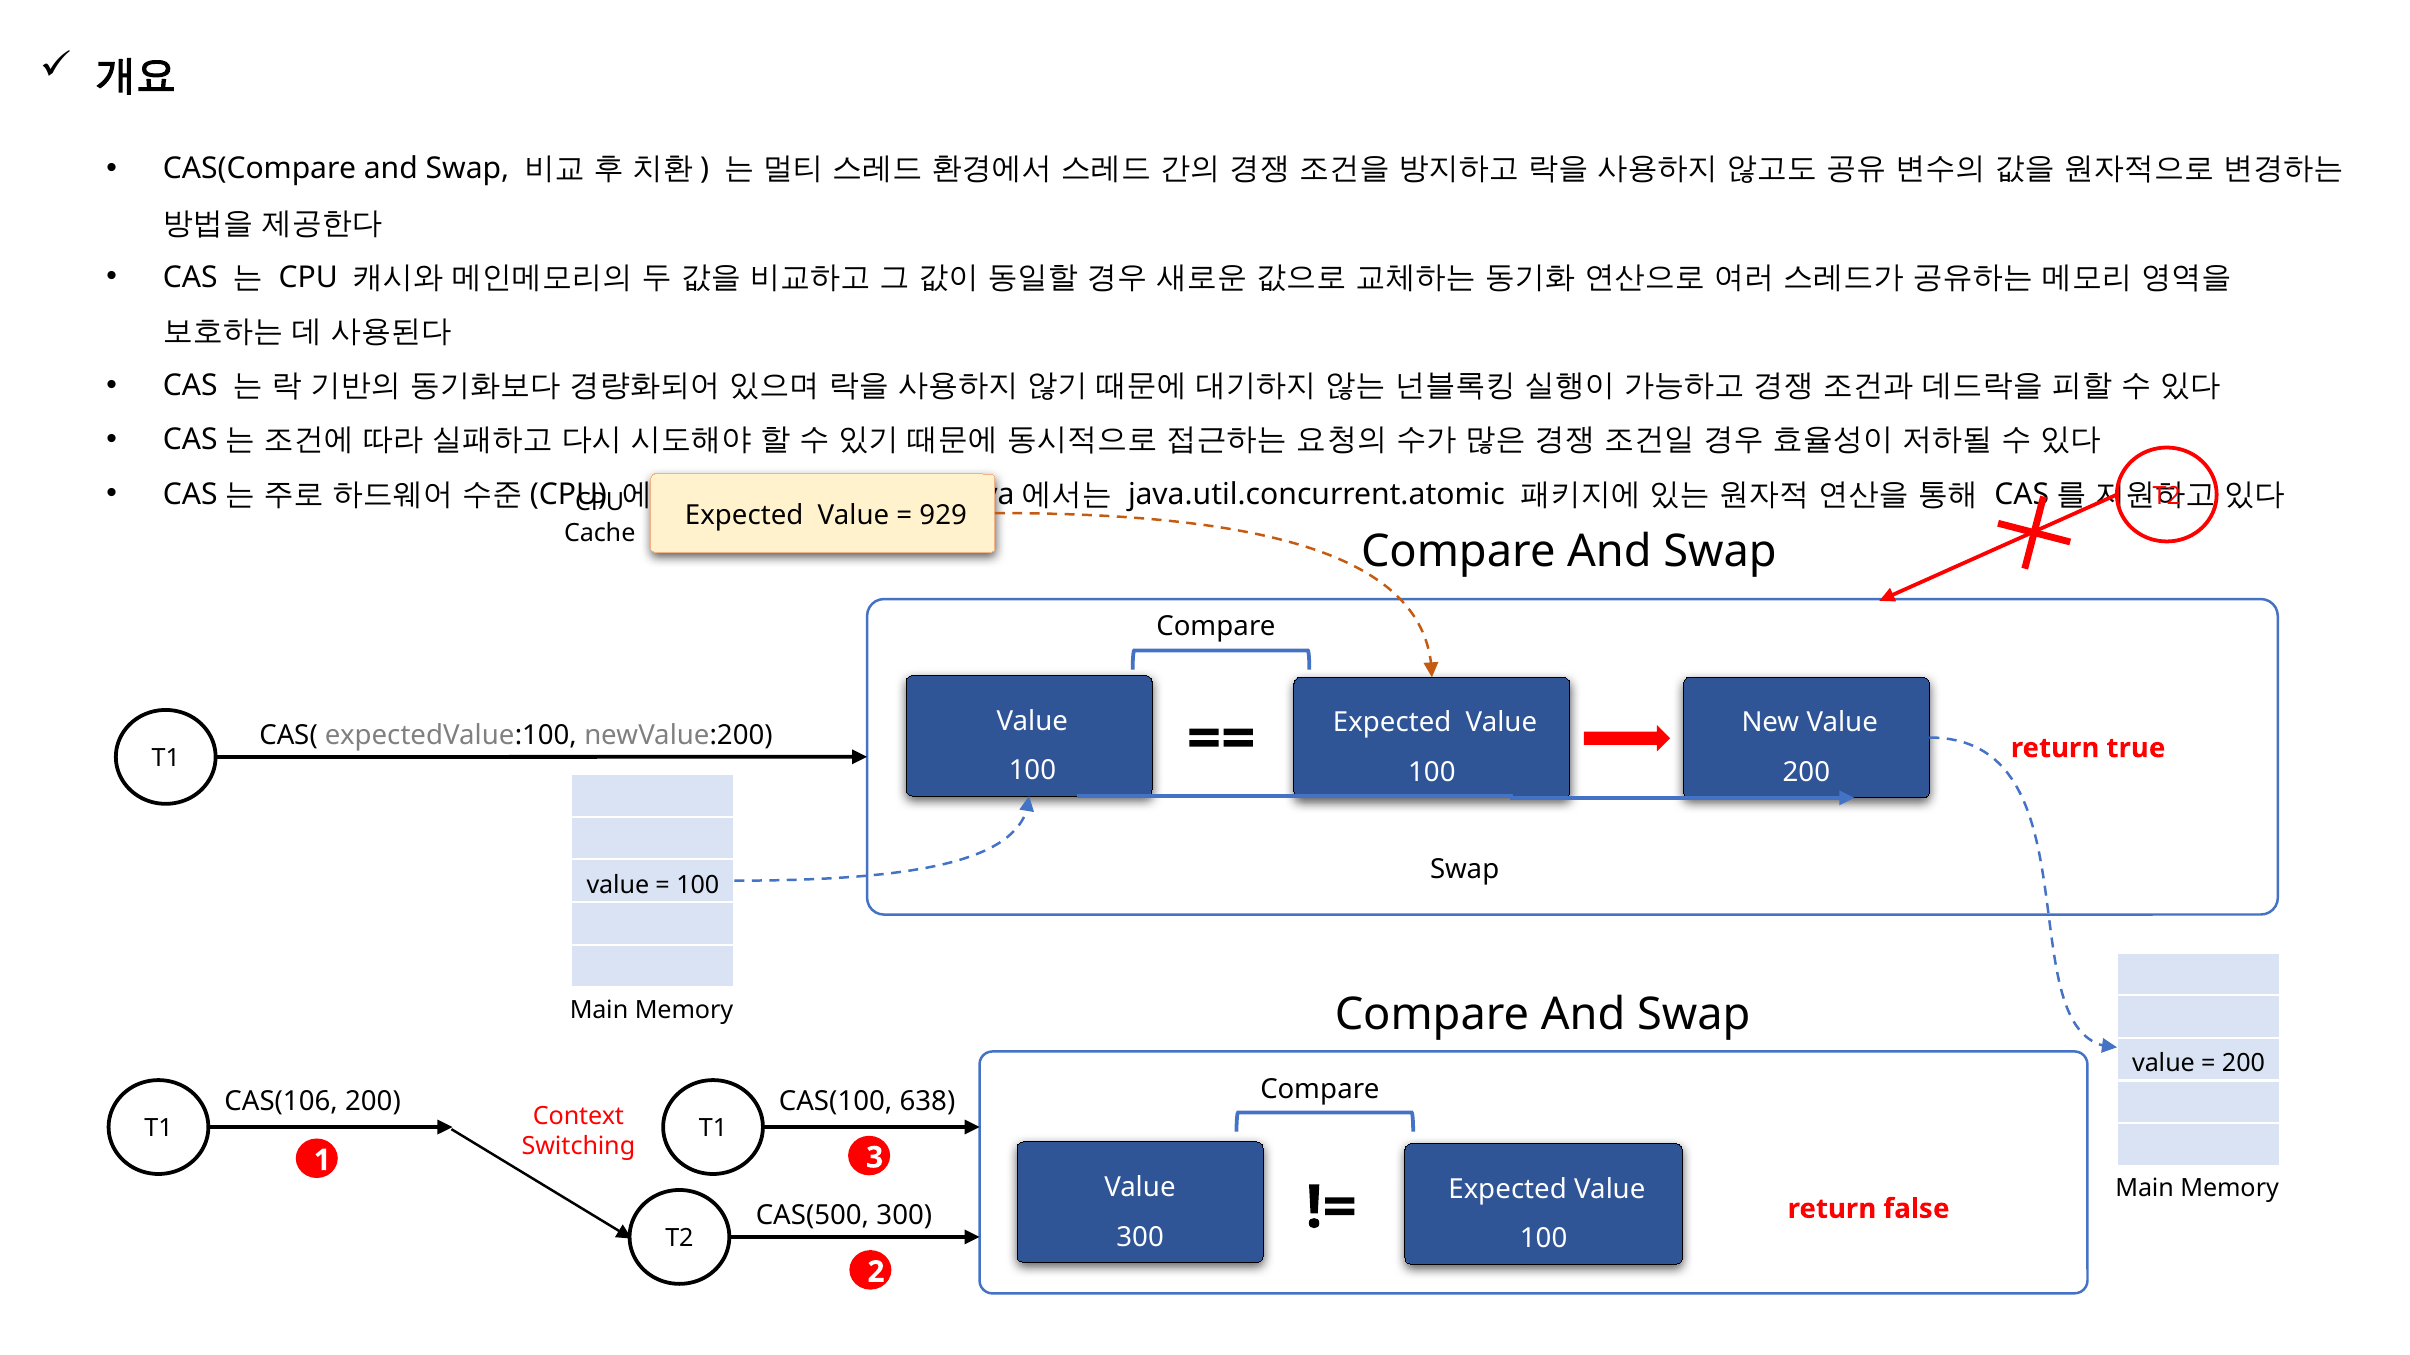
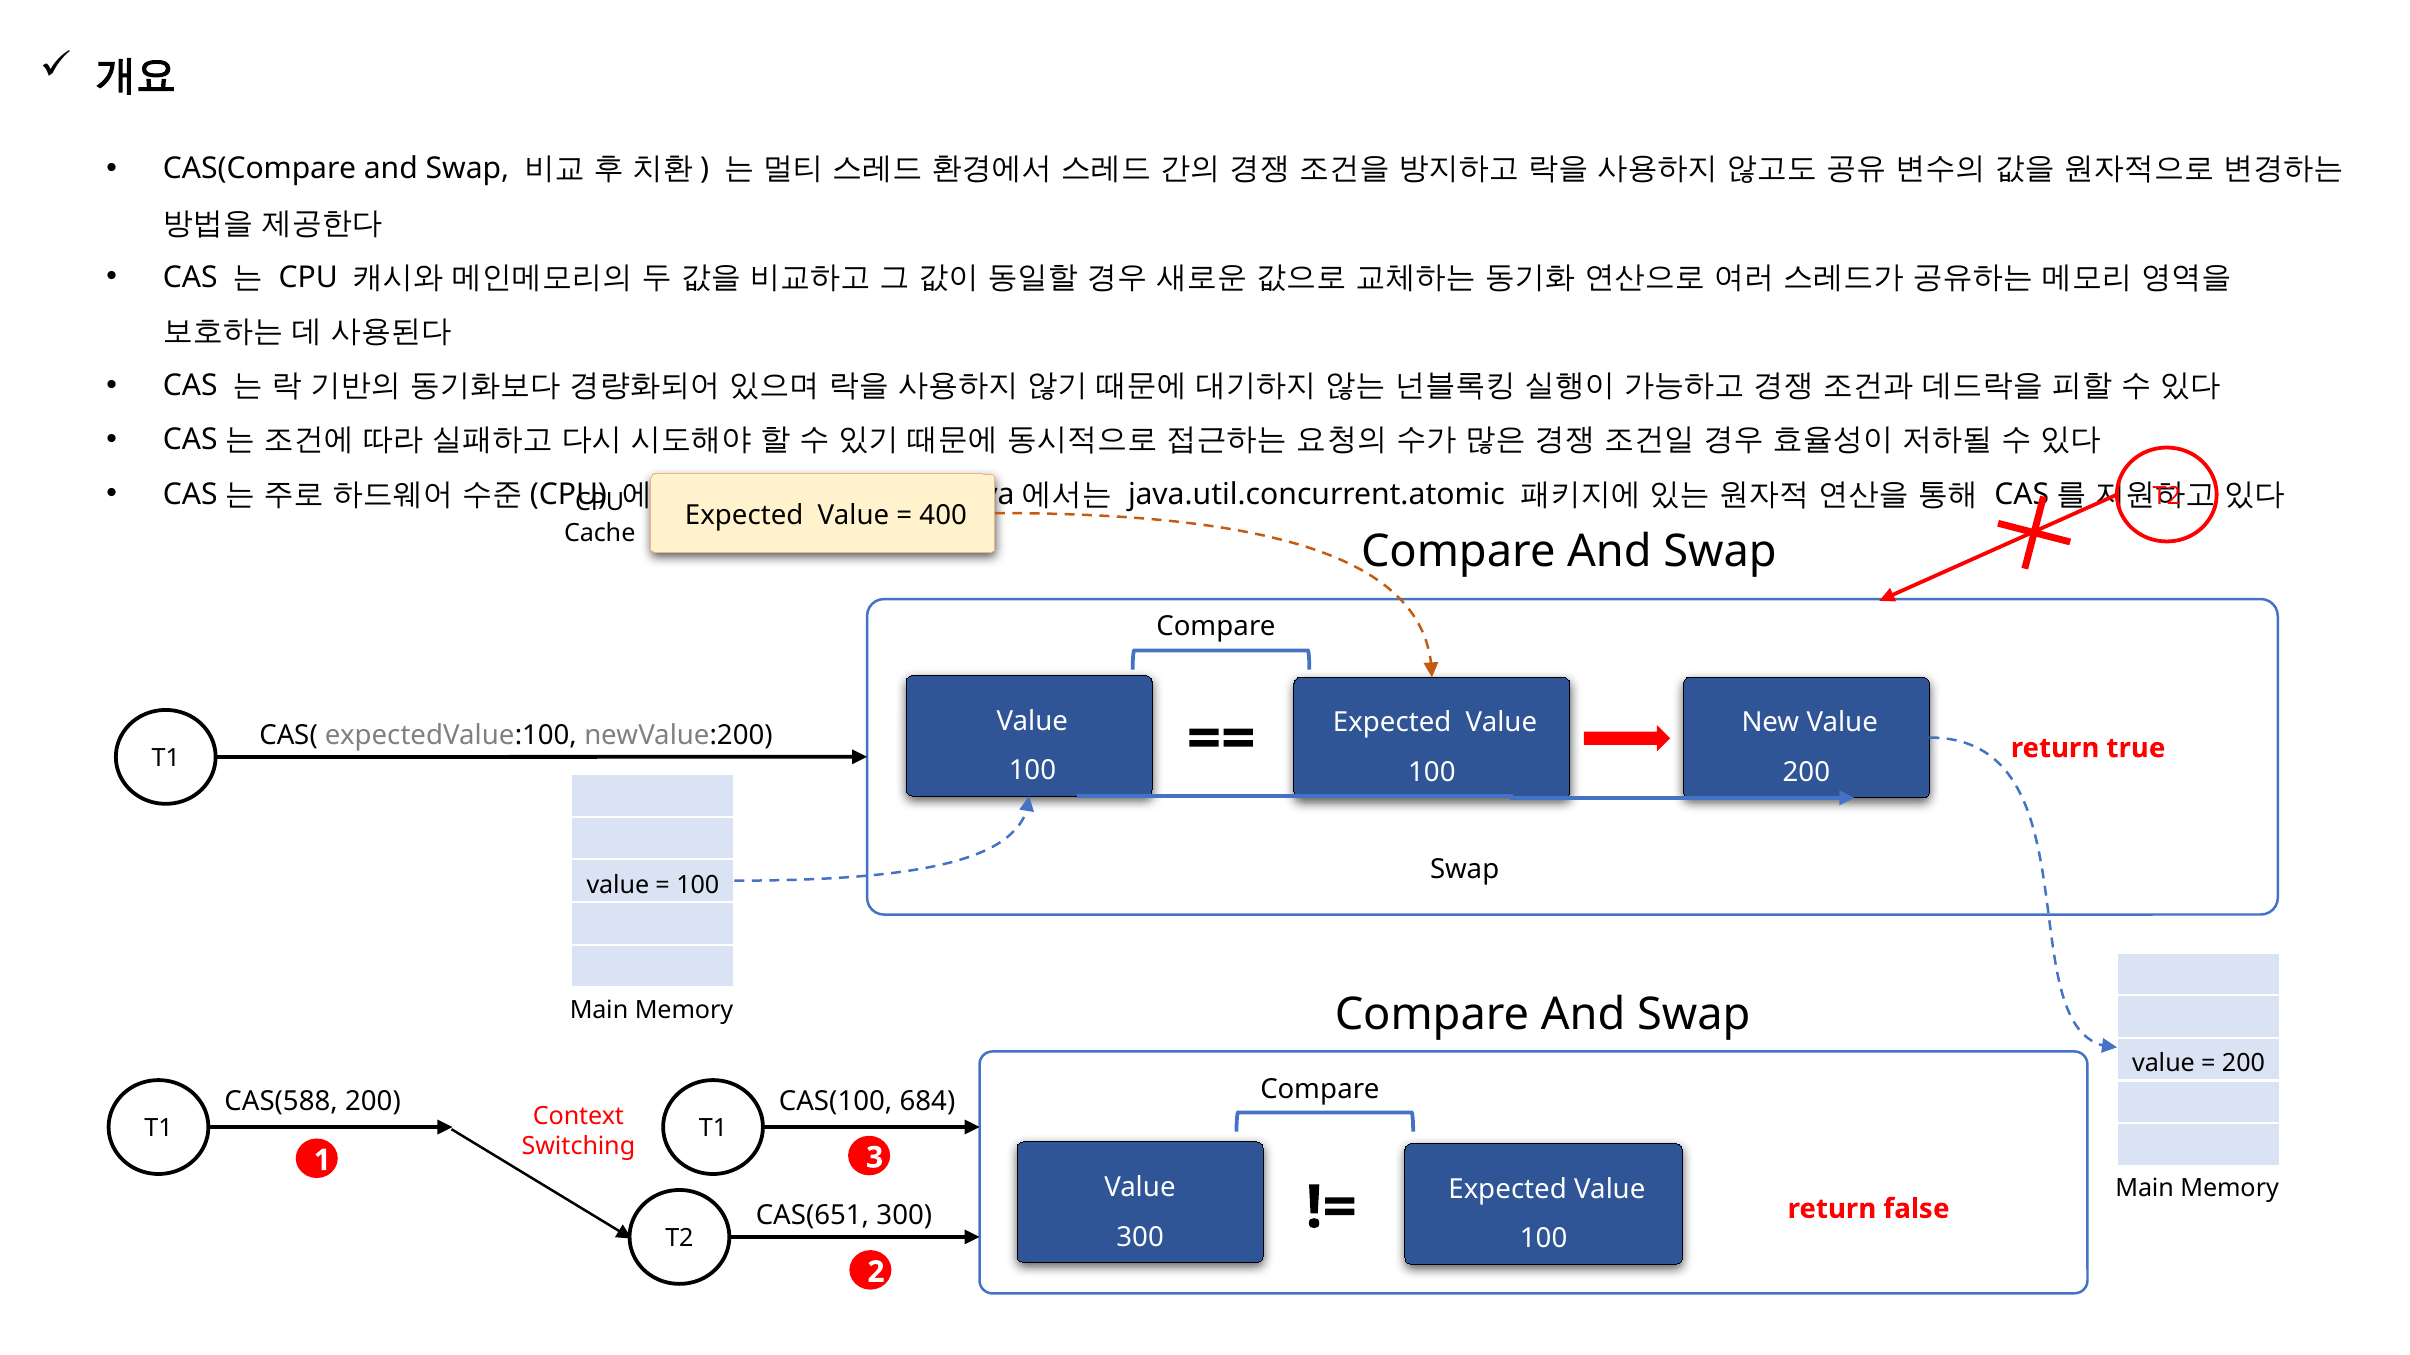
929: 929 -> 400
CAS(106: CAS(106 -> CAS(588
638: 638 -> 684
CAS(500: CAS(500 -> CAS(651
